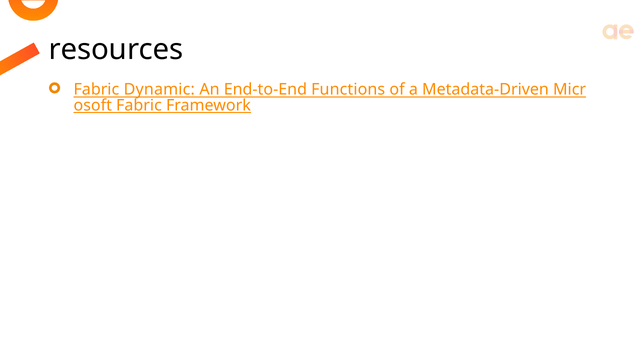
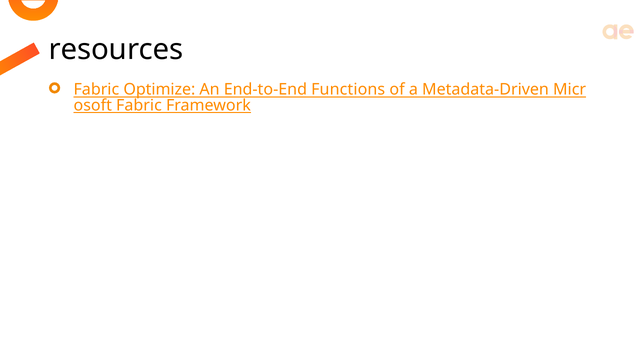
Dynamic: Dynamic -> Optimize
